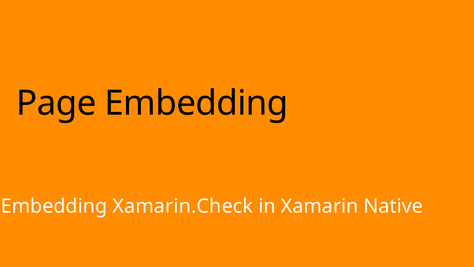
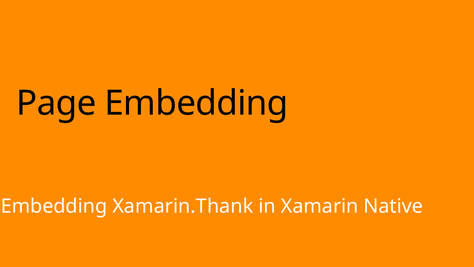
Xamarin.Check: Xamarin.Check -> Xamarin.Thank
